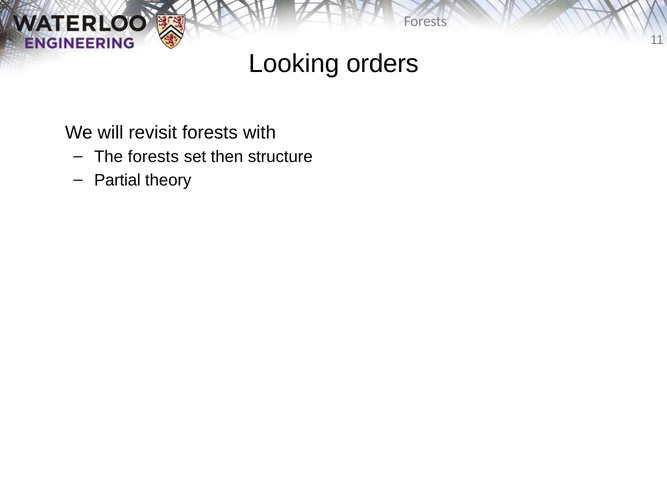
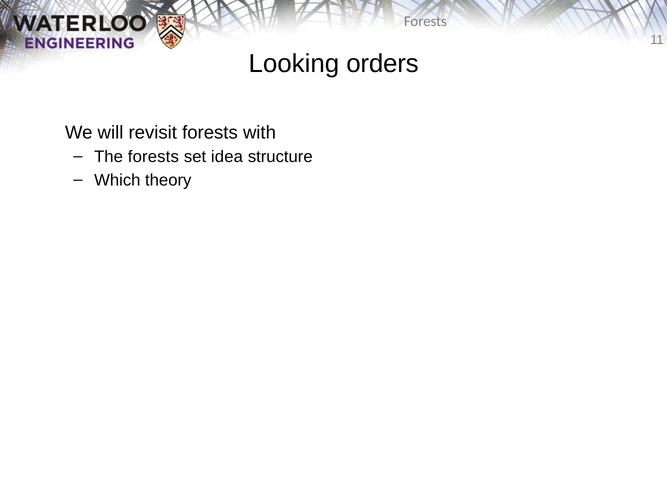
then: then -> idea
Partial: Partial -> Which
